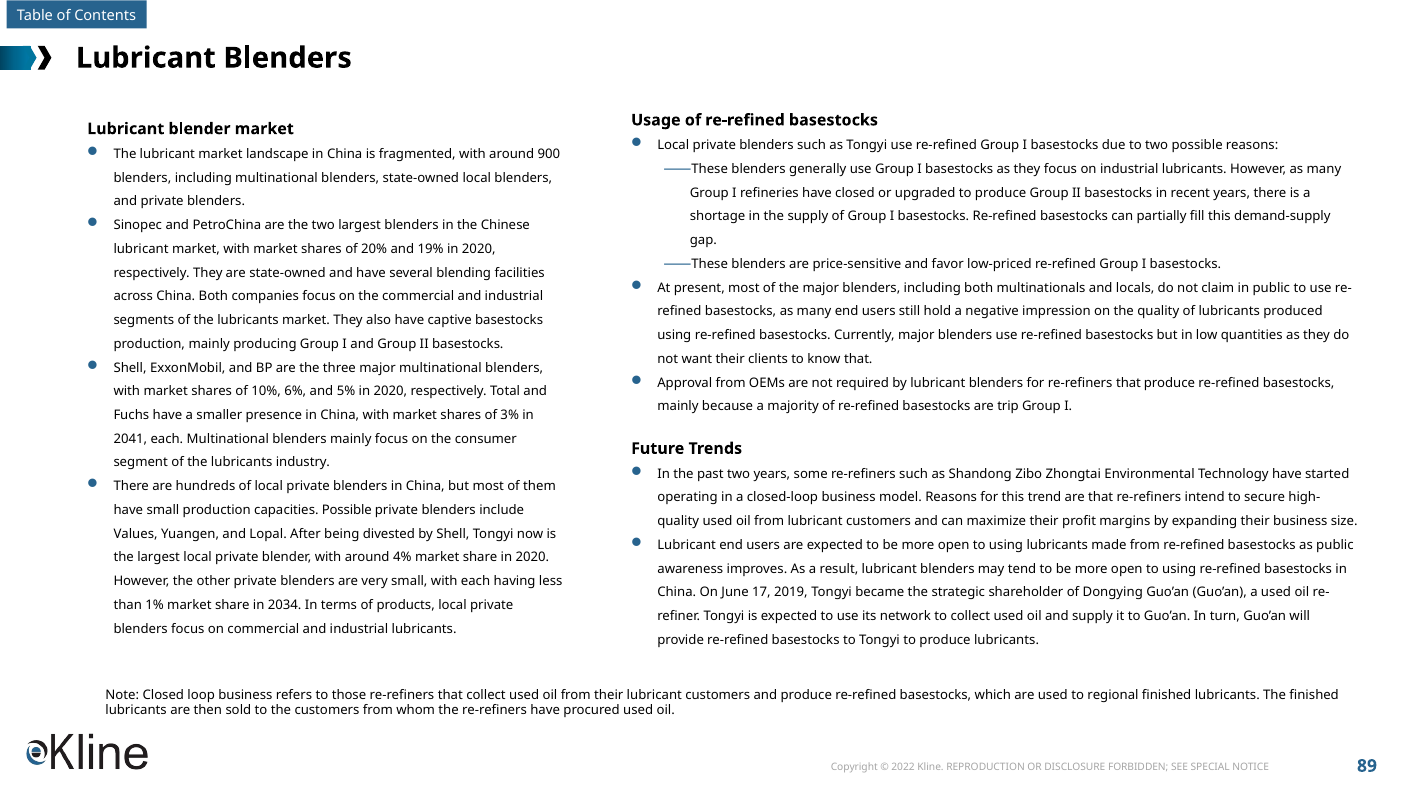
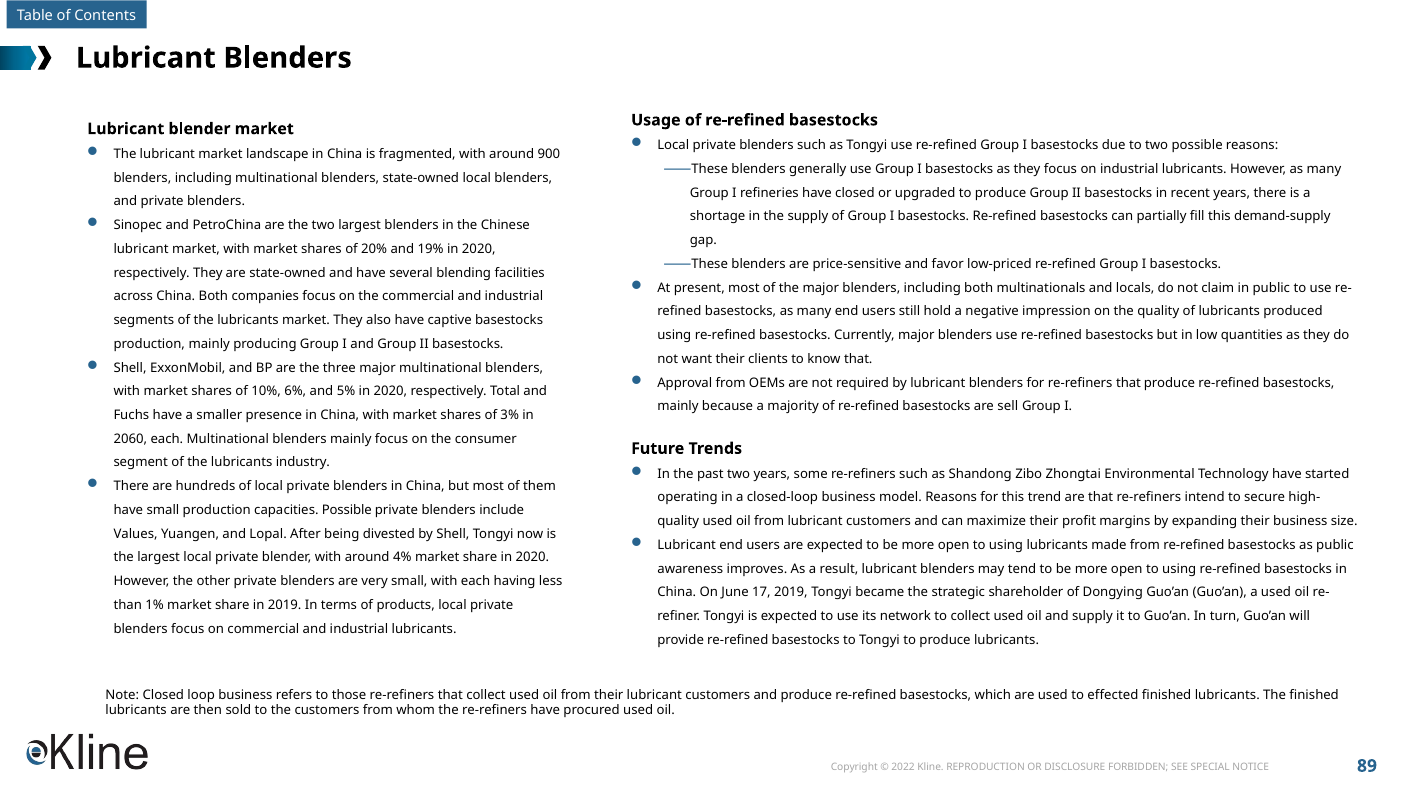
trip: trip -> sell
2041: 2041 -> 2060
in 2034: 2034 -> 2019
regional: regional -> effected
